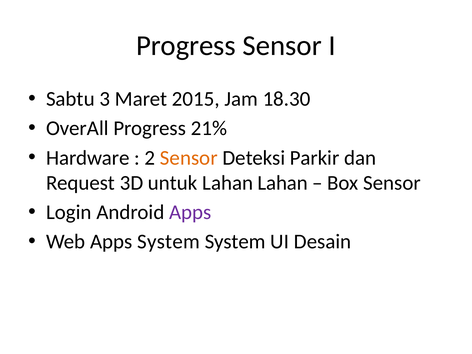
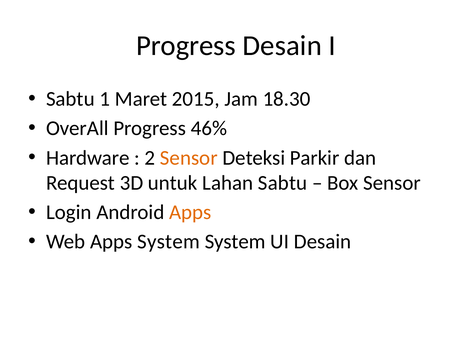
Progress Sensor: Sensor -> Desain
3: 3 -> 1
21%: 21% -> 46%
Lahan Lahan: Lahan -> Sabtu
Apps at (190, 212) colour: purple -> orange
